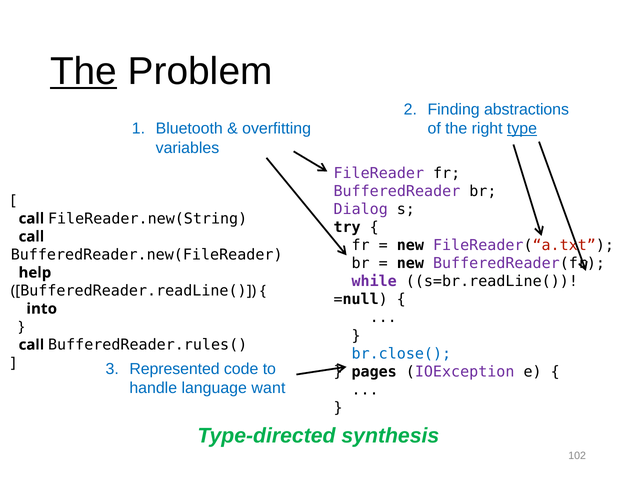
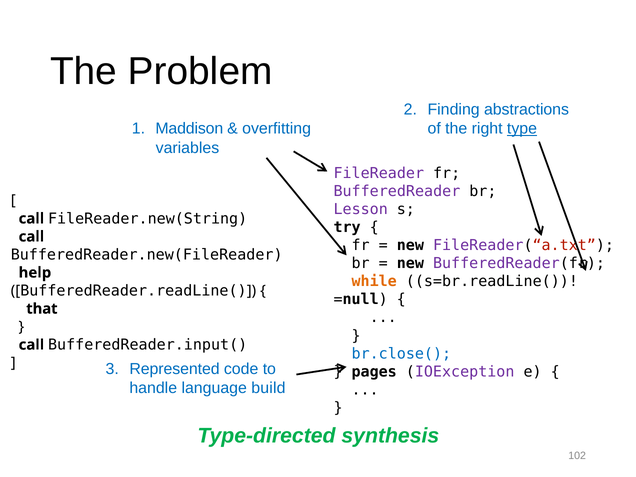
The at (84, 71) underline: present -> none
Bluetooth: Bluetooth -> Maddison
Dialog: Dialog -> Lesson
while colour: purple -> orange
into: into -> that
BufferedReader.rules(: BufferedReader.rules( -> BufferedReader.input(
want: want -> build
